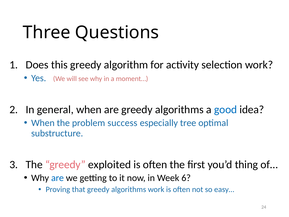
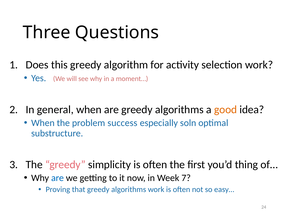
good colour: blue -> orange
tree: tree -> soln
exploited: exploited -> simplicity
6: 6 -> 7
